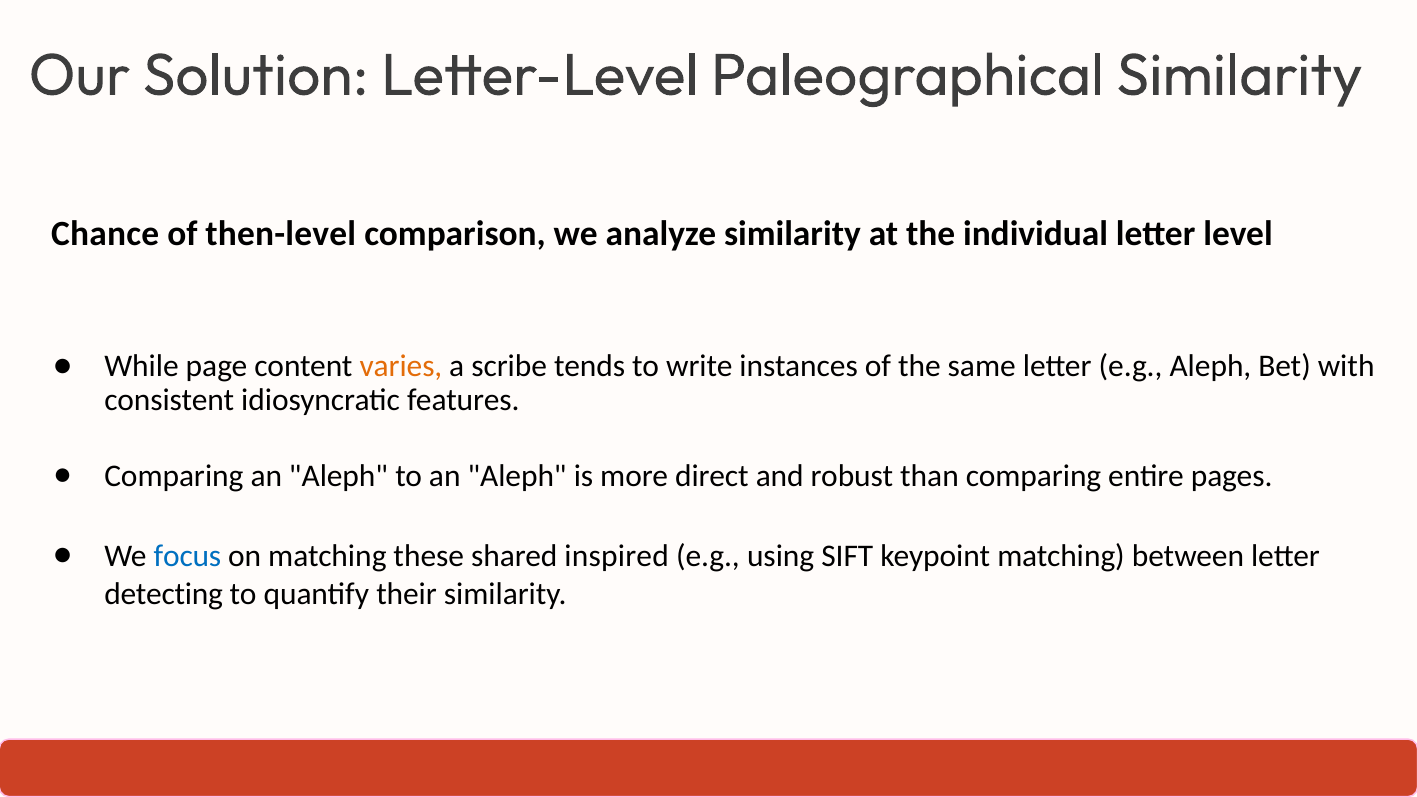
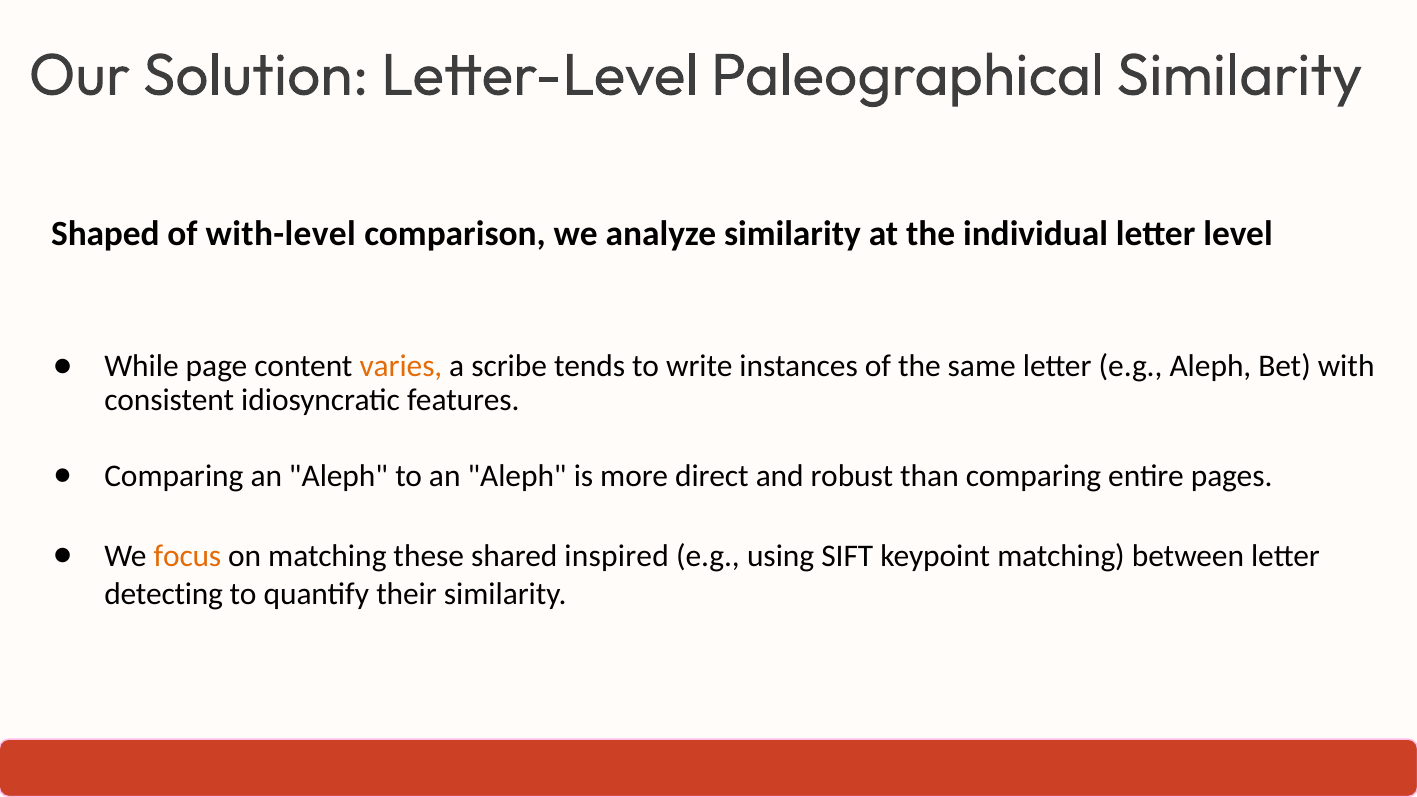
Chance: Chance -> Shaped
then-level: then-level -> with-level
focus colour: blue -> orange
